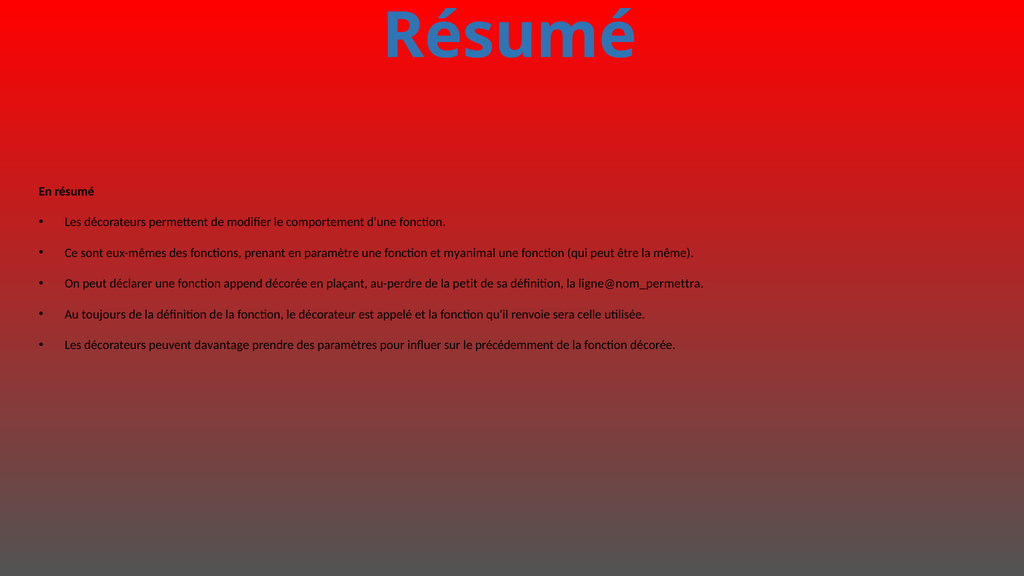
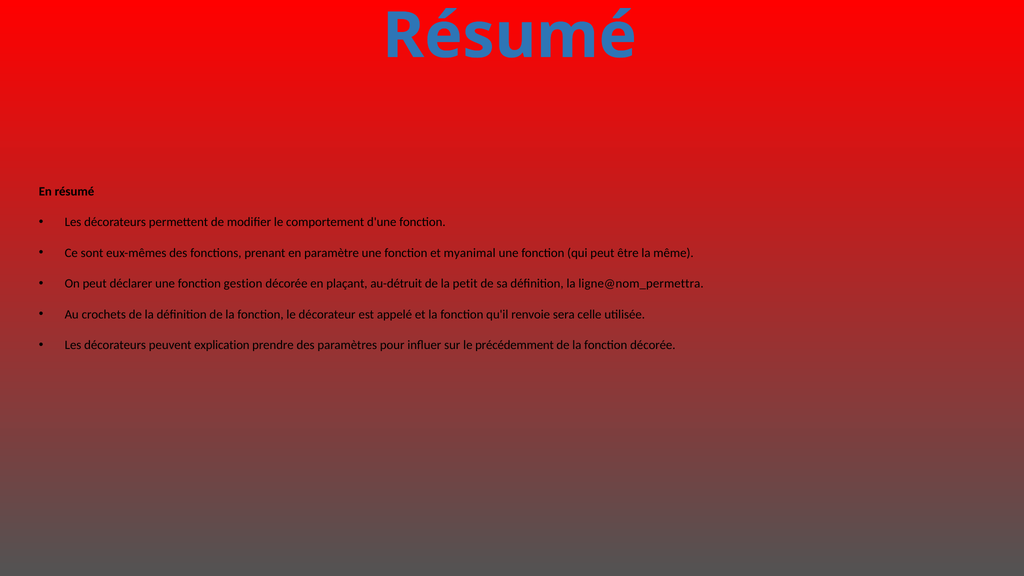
append: append -> gestion
au-perdre: au-perdre -> au-détruit
toujours: toujours -> crochets
davantage: davantage -> explication
